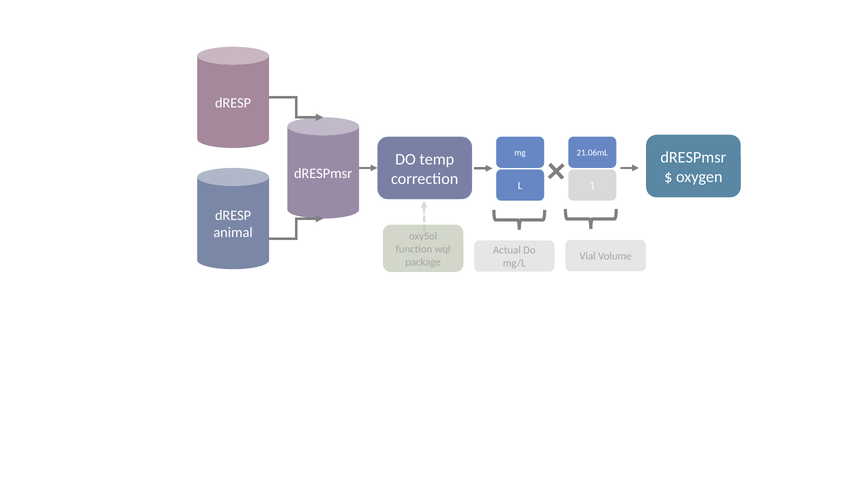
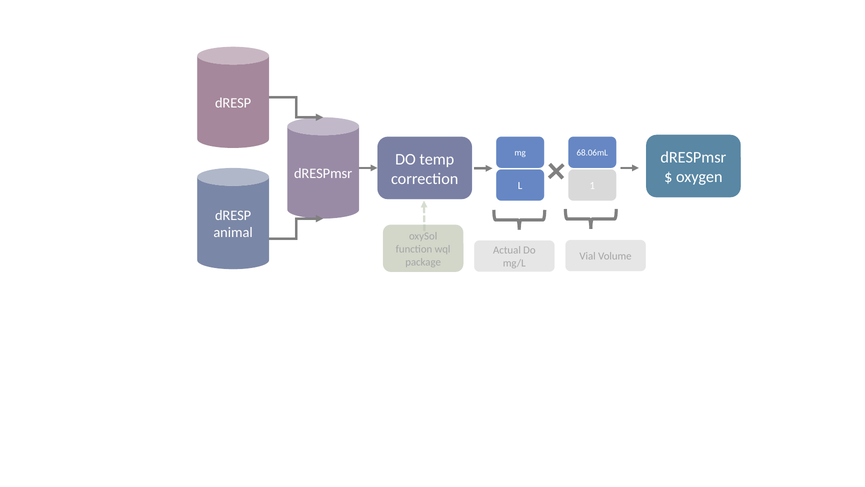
21.06mL: 21.06mL -> 68.06mL
